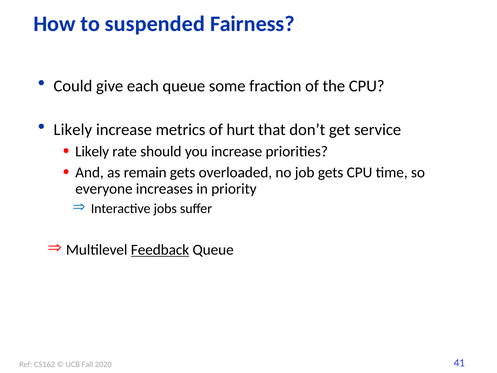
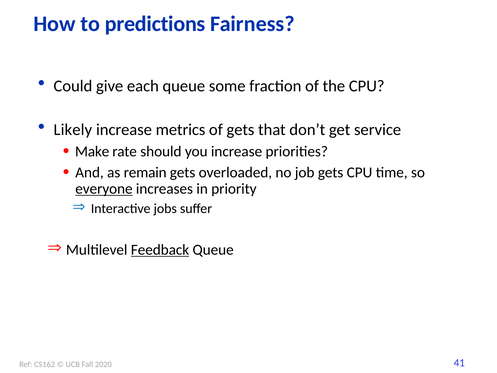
suspended: suspended -> predictions
of hurt: hurt -> gets
Likely at (92, 151): Likely -> Make
everyone underline: none -> present
